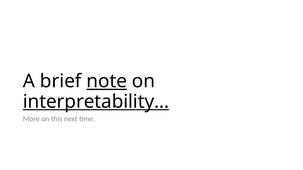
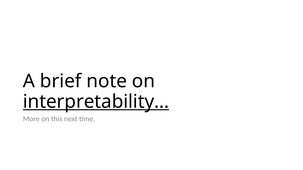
note underline: present -> none
